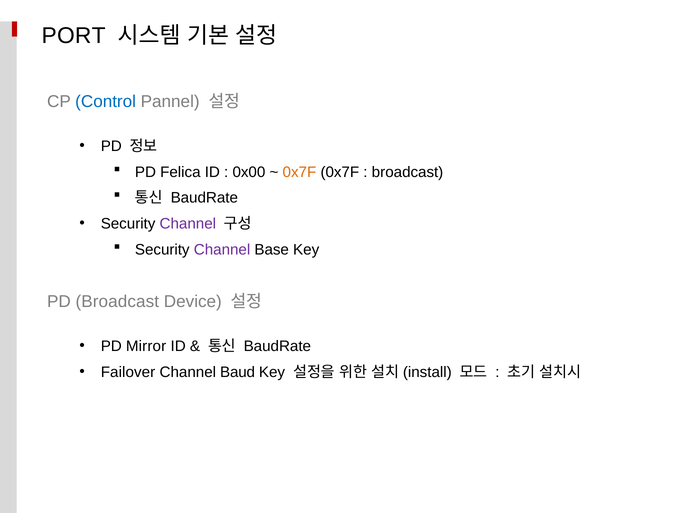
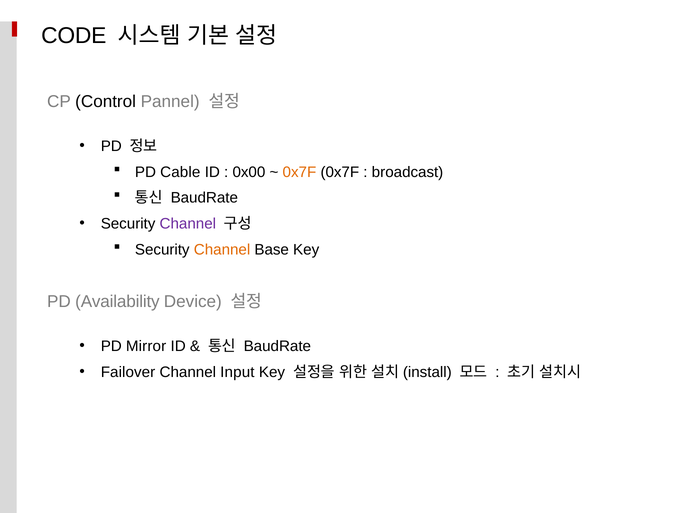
PORT: PORT -> CODE
Control colour: blue -> black
Felica: Felica -> Cable
Channel at (222, 250) colour: purple -> orange
PD Broadcast: Broadcast -> Availability
Baud: Baud -> Input
